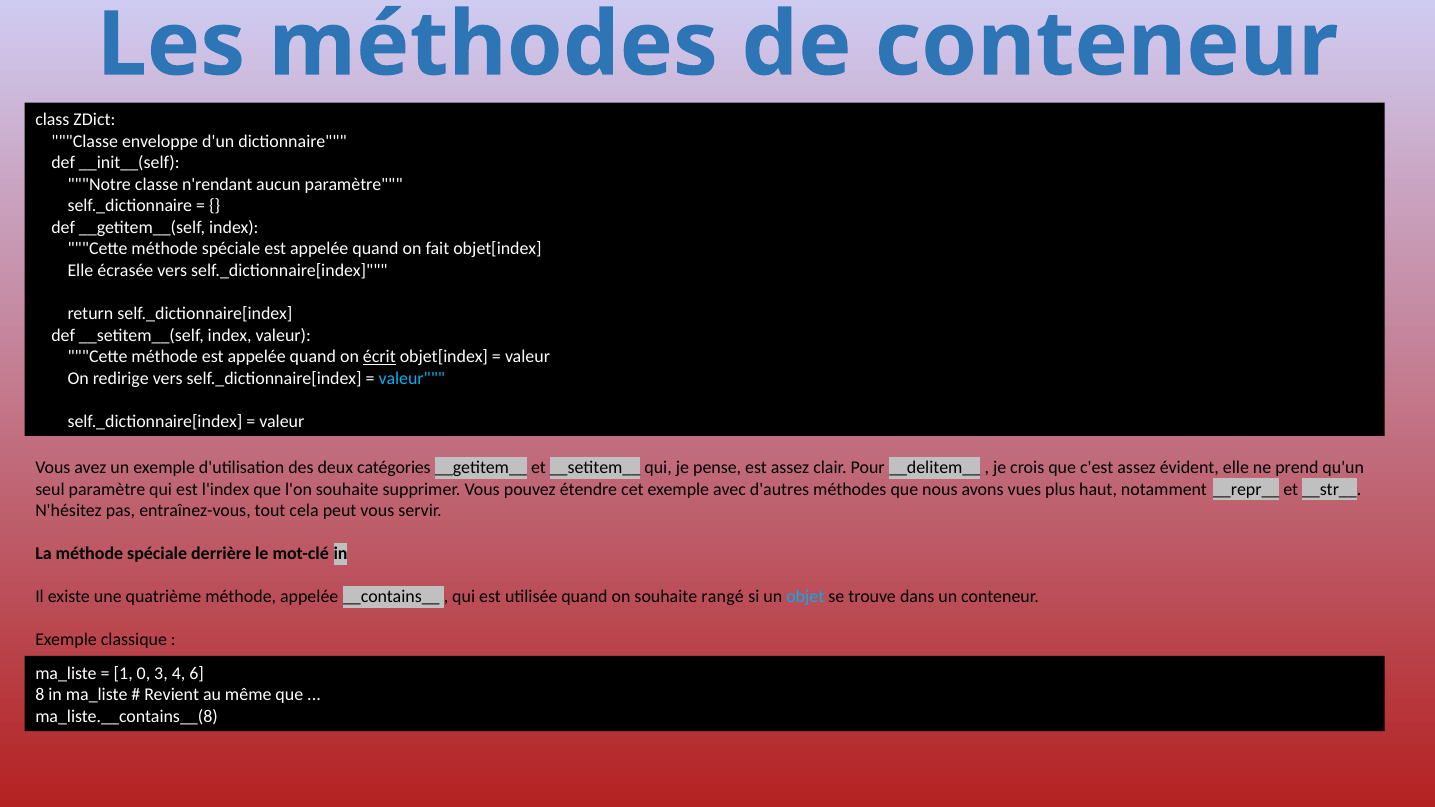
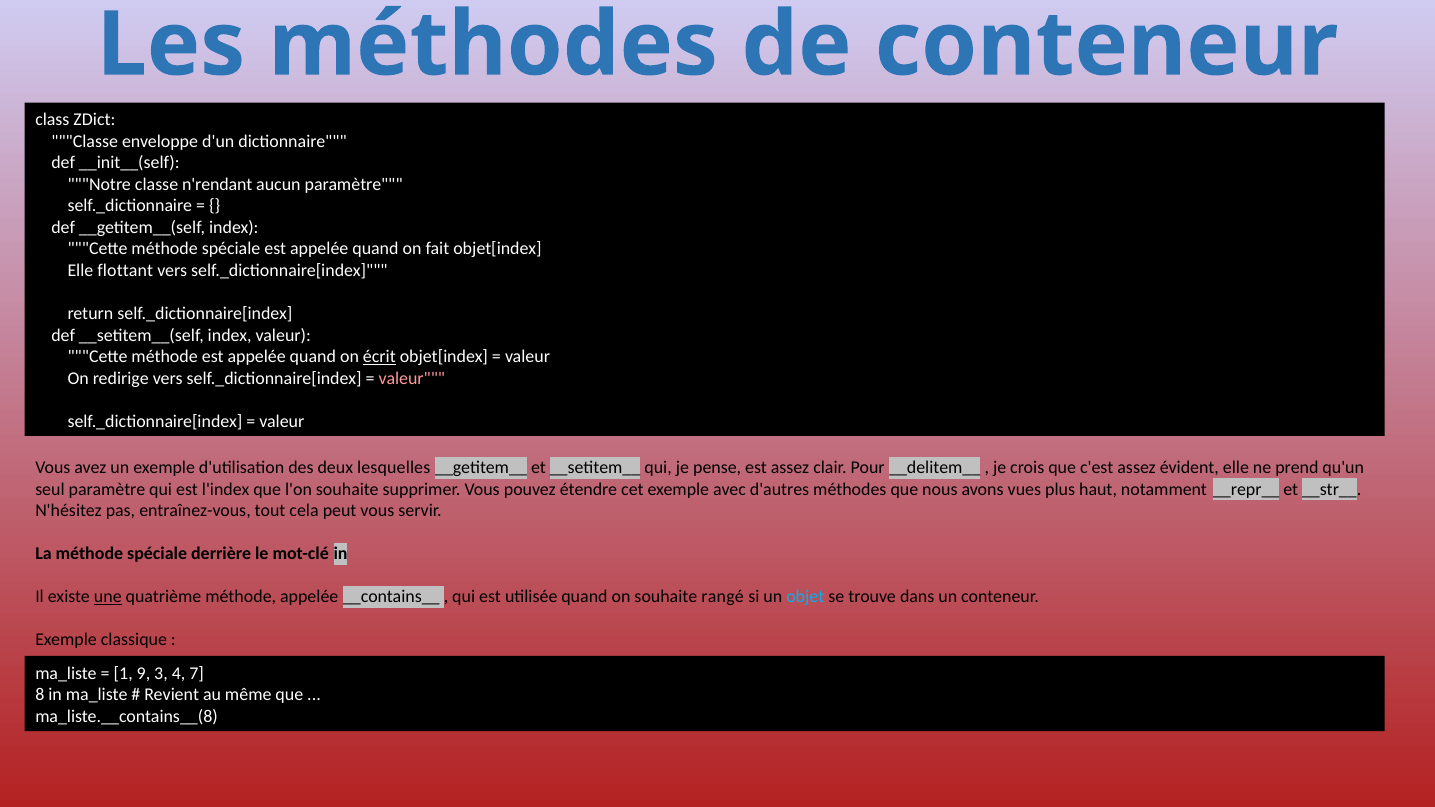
écrasée: écrasée -> flottant
valeur at (412, 378) colour: light blue -> pink
catégories: catégories -> lesquelles
une underline: none -> present
0: 0 -> 9
6: 6 -> 7
